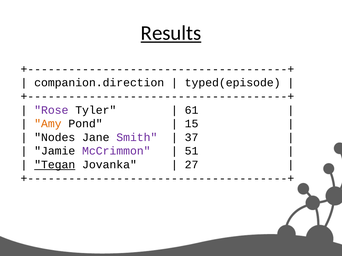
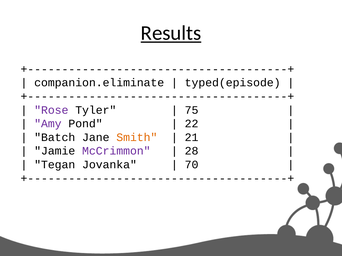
companion.direction: companion.direction -> companion.eliminate
61: 61 -> 75
Amy colour: orange -> purple
15: 15 -> 22
Nodes: Nodes -> Batch
Smith colour: purple -> orange
37: 37 -> 21
51: 51 -> 28
Tegan underline: present -> none
27: 27 -> 70
